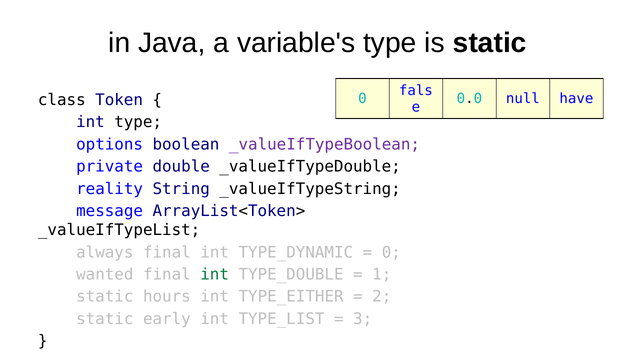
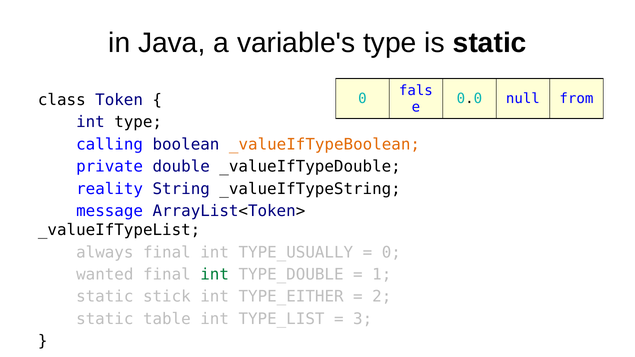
have: have -> from
options: options -> calling
_valueIfTypeBoolean colour: purple -> orange
TYPE_DYNAMIC: TYPE_DYNAMIC -> TYPE_USUALLY
hours: hours -> stick
early: early -> table
